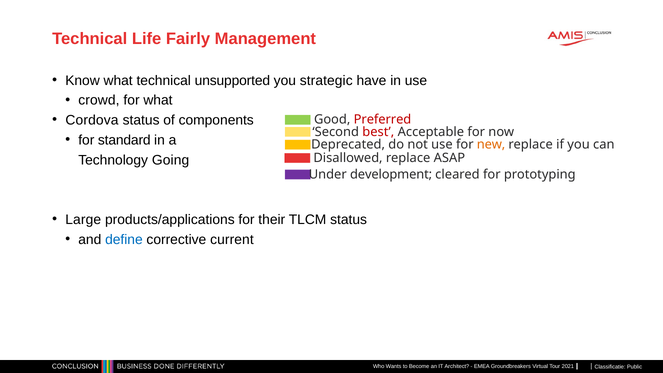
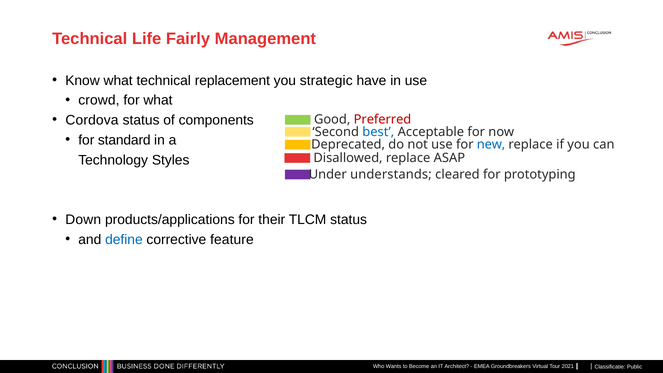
unsupported: unsupported -> replacement
best colour: red -> blue
new colour: orange -> blue
Going: Going -> Styles
development: development -> understands
Large: Large -> Down
current: current -> feature
